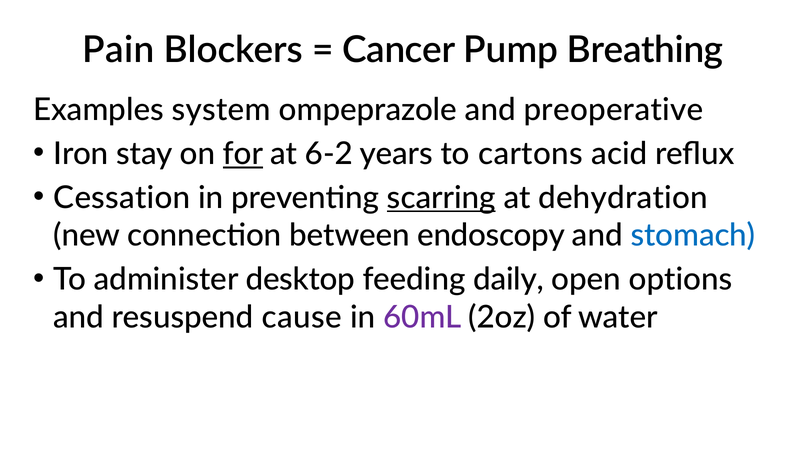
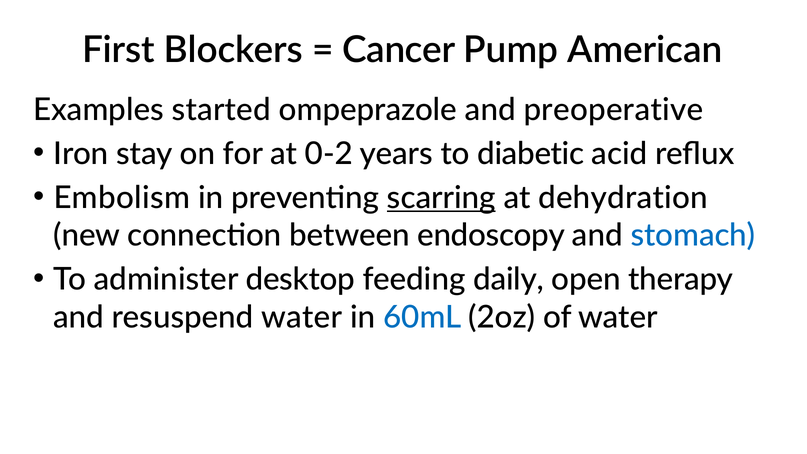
Pain: Pain -> First
Breathing: Breathing -> American
system: system -> started
for underline: present -> none
6-2: 6-2 -> 0-2
cartons: cartons -> diabetic
Cessation: Cessation -> Embolism
options: options -> therapy
resuspend cause: cause -> water
60mL colour: purple -> blue
